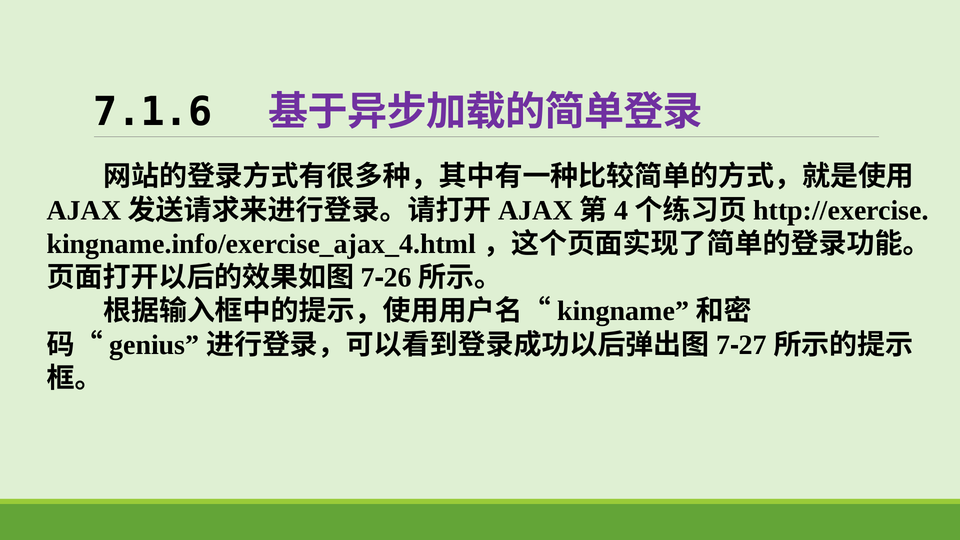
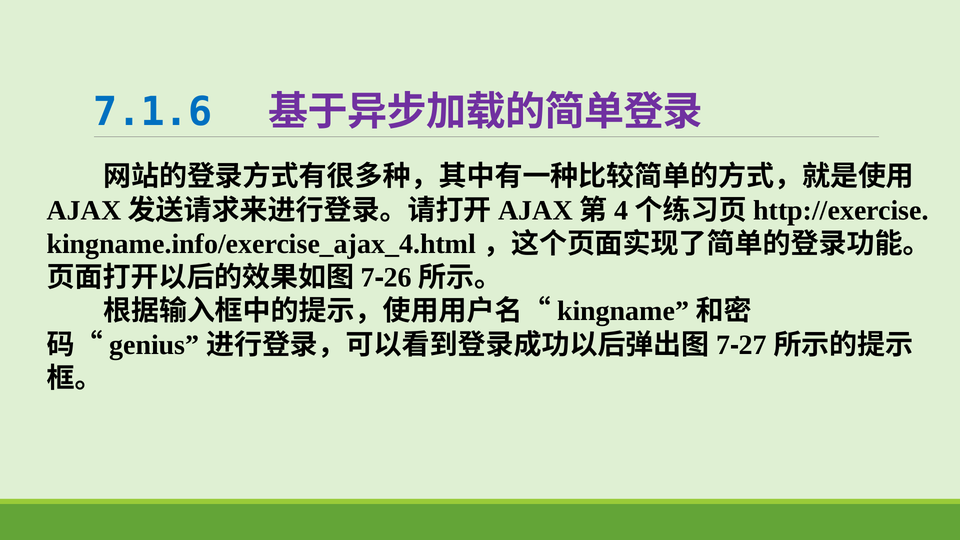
7.1.6 colour: black -> blue
